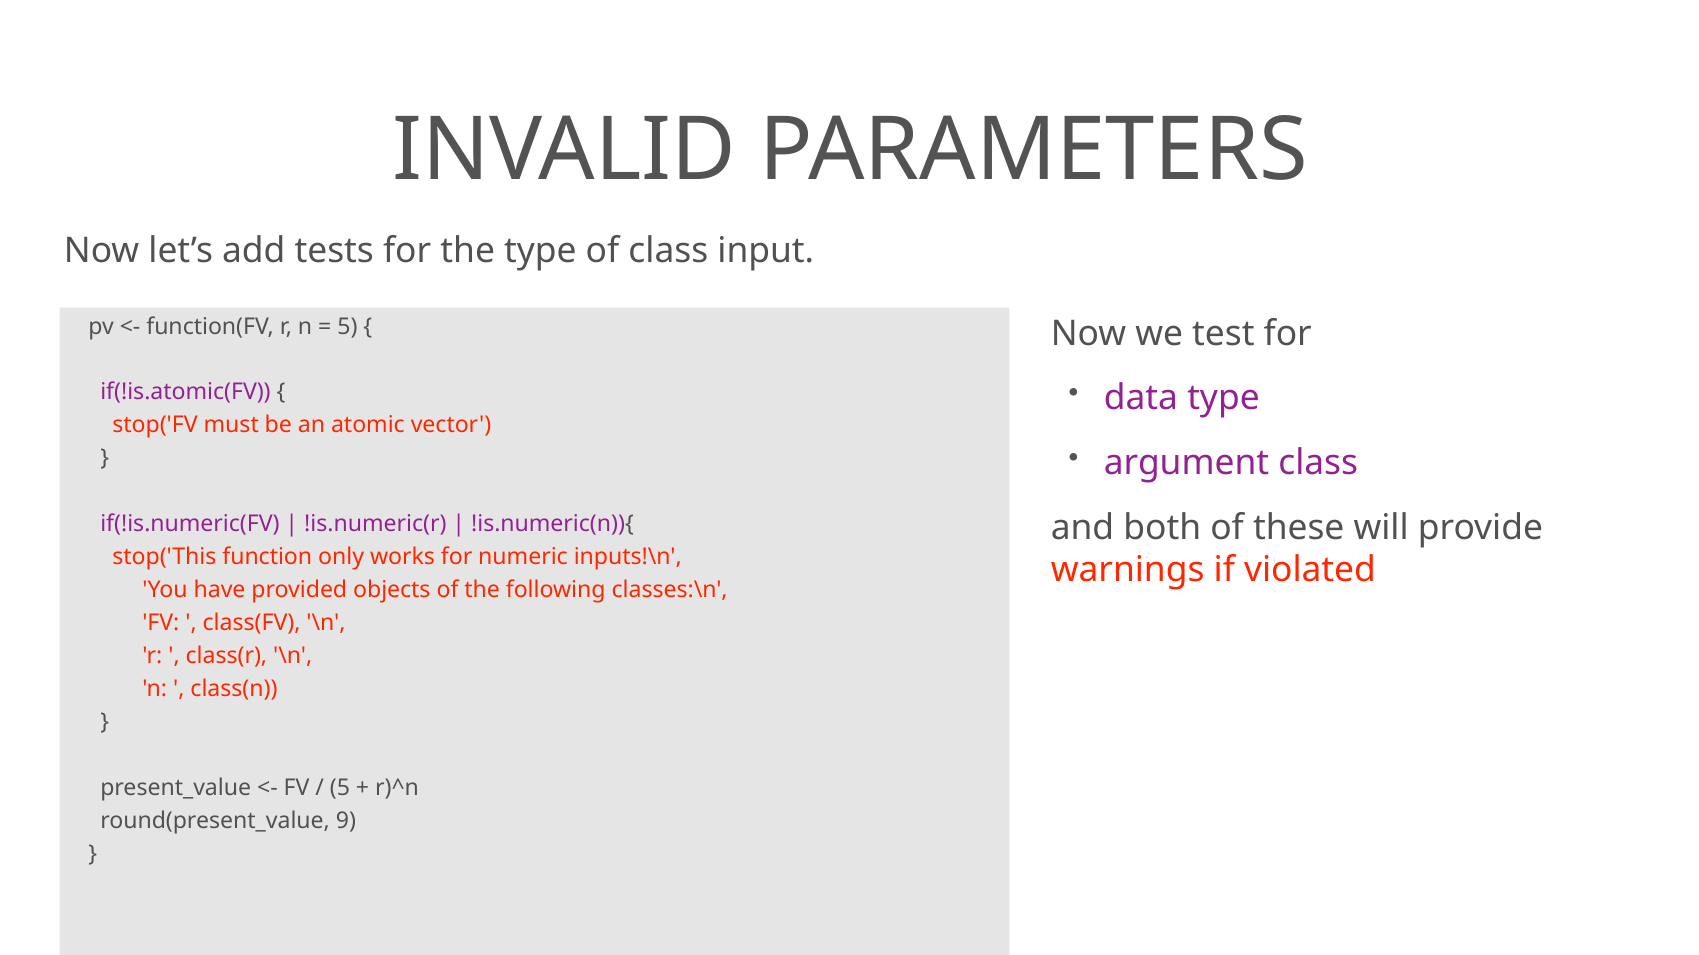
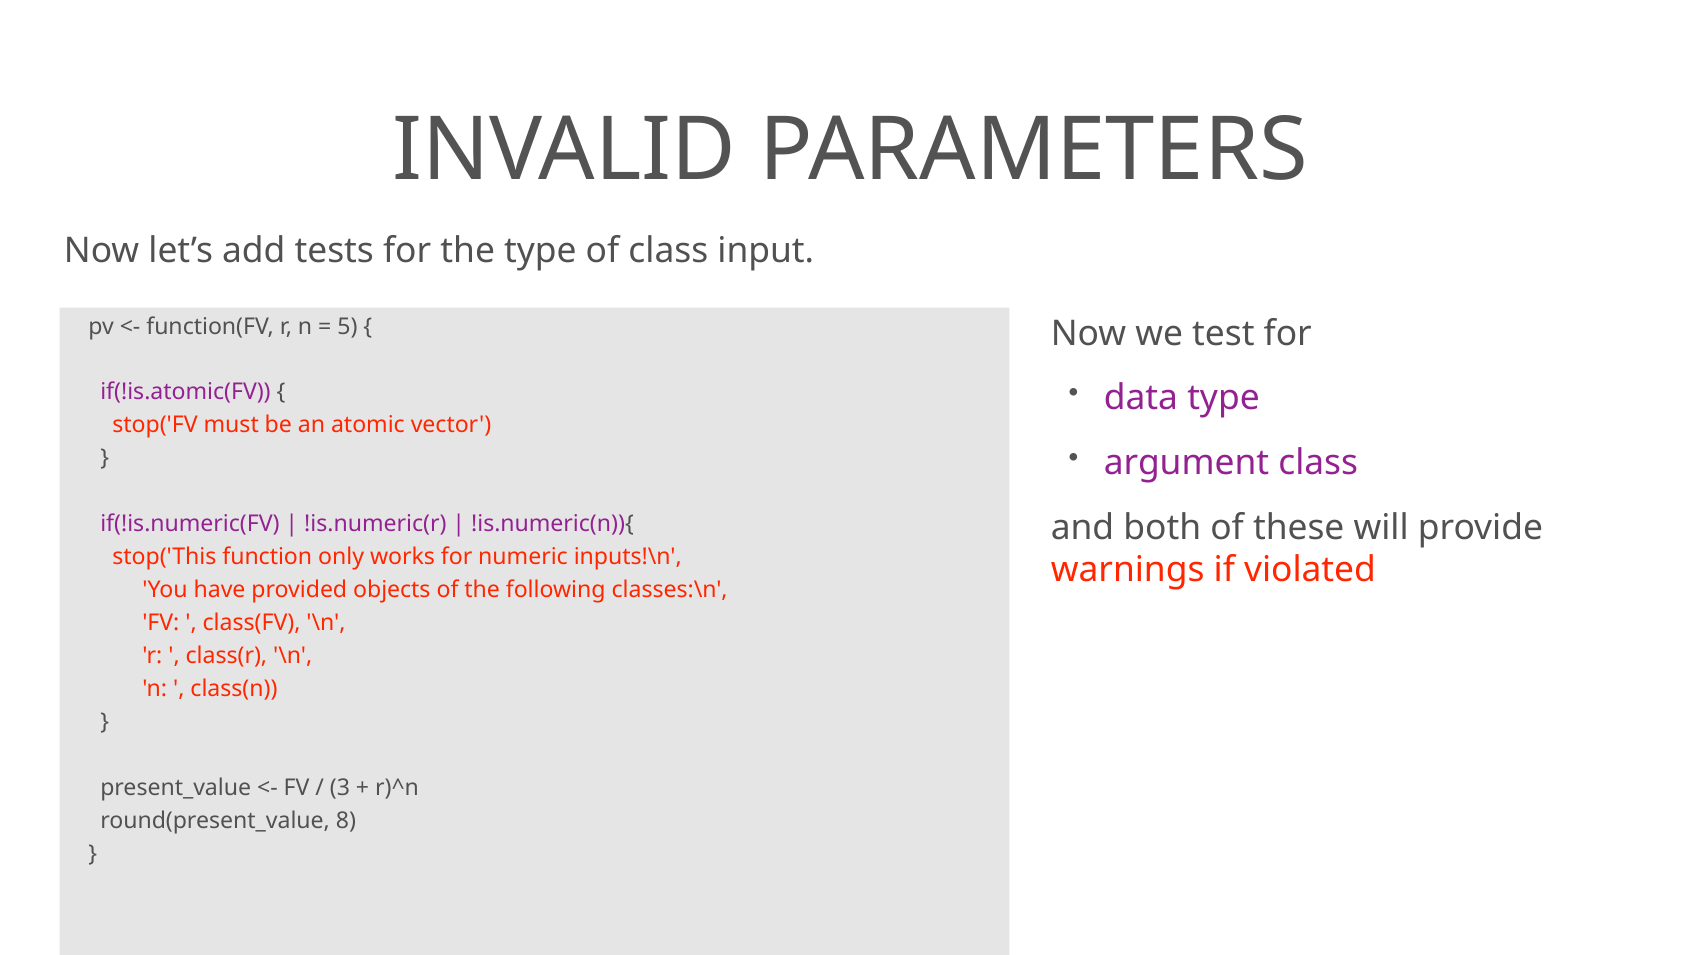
5 at (340, 788): 5 -> 3
9: 9 -> 8
